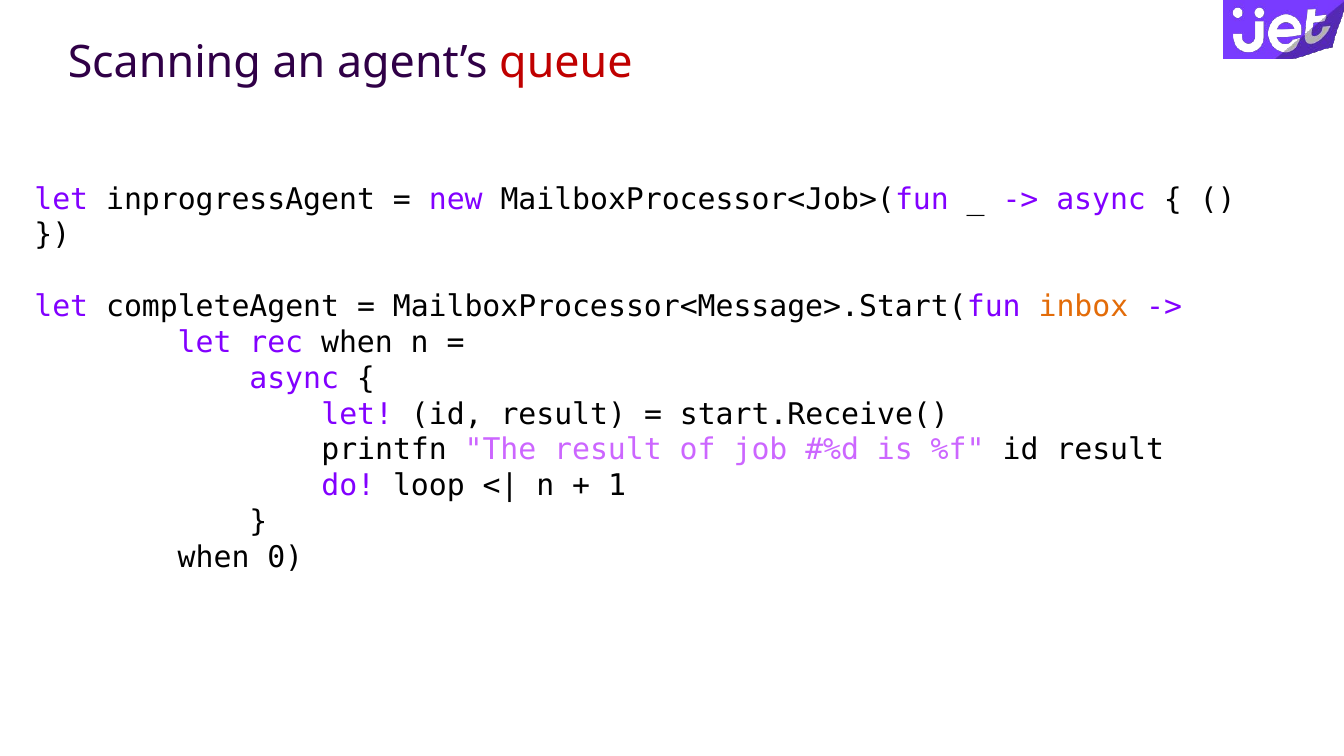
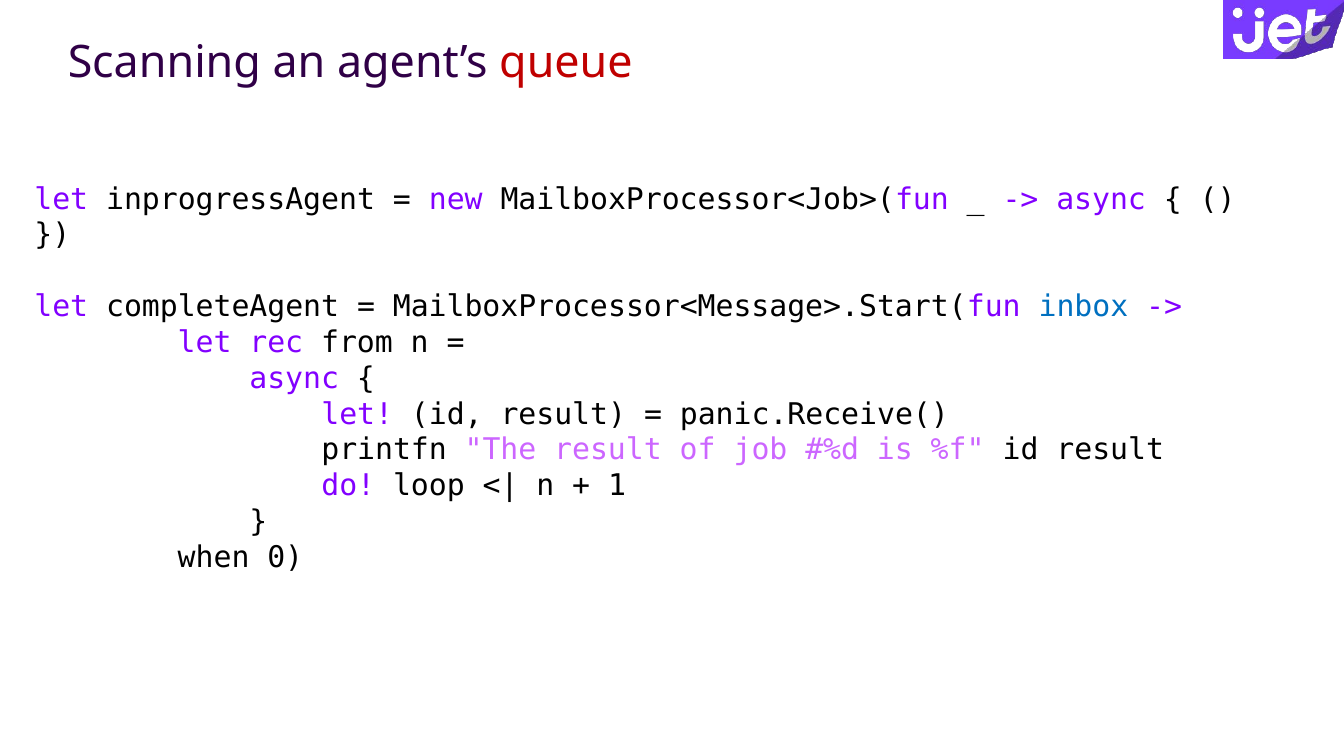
inbox colour: orange -> blue
rec when: when -> from
start.Receive(: start.Receive( -> panic.Receive(
